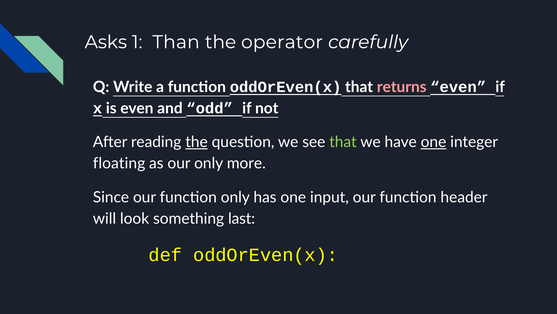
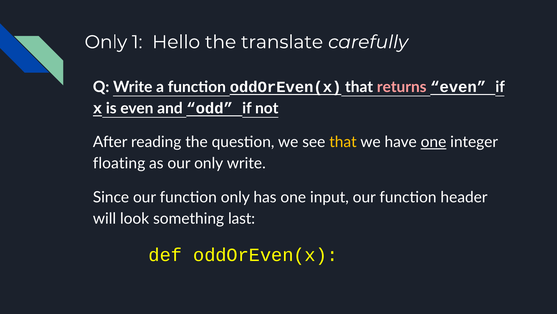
Asks at (106, 42): Asks -> Only
Than: Than -> Hello
operator: operator -> translate
the at (197, 142) underline: present -> none
that at (343, 142) colour: light green -> yellow
only more: more -> write
